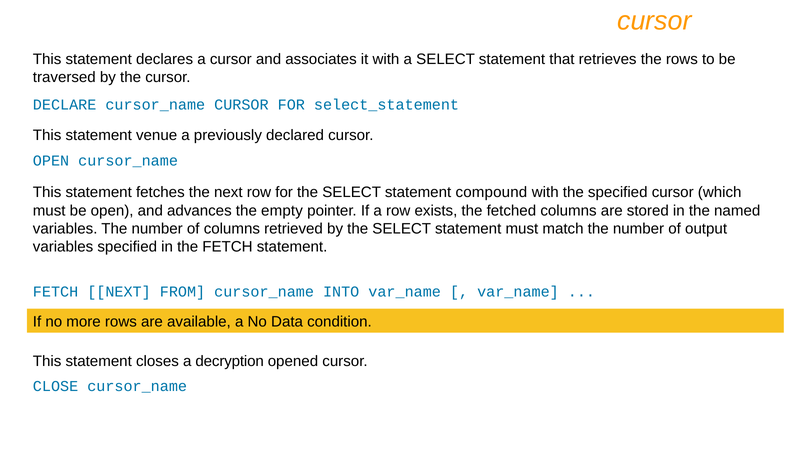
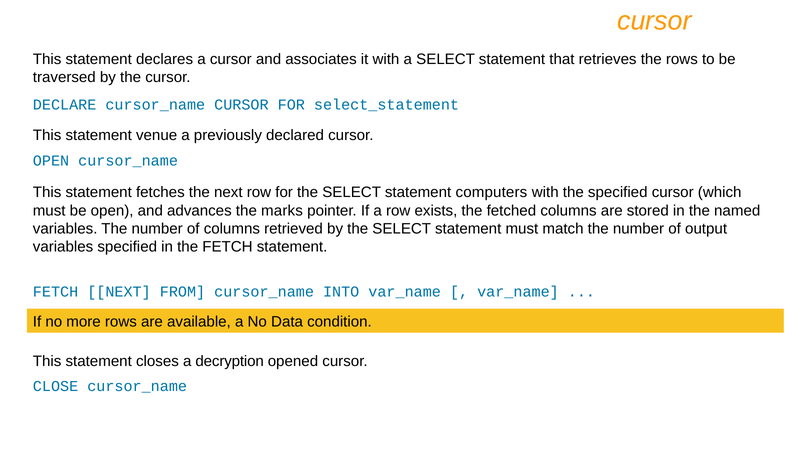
compound: compound -> computers
empty: empty -> marks
